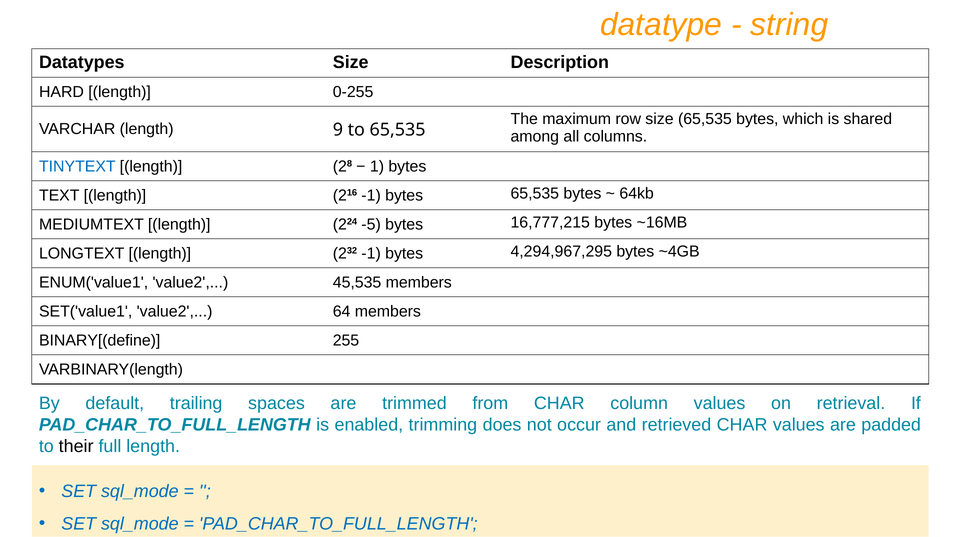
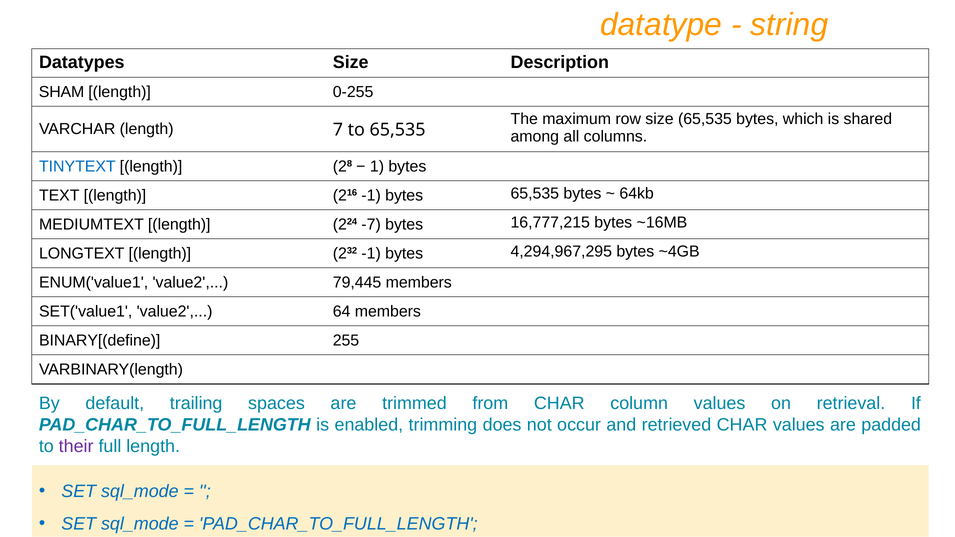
HARD: HARD -> SHAM
9: 9 -> 7
-5: -5 -> -7
45,535: 45,535 -> 79,445
their colour: black -> purple
